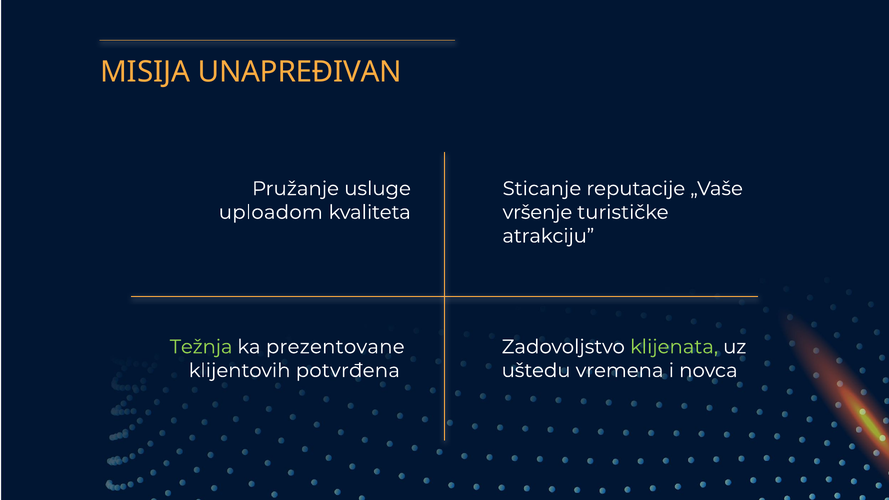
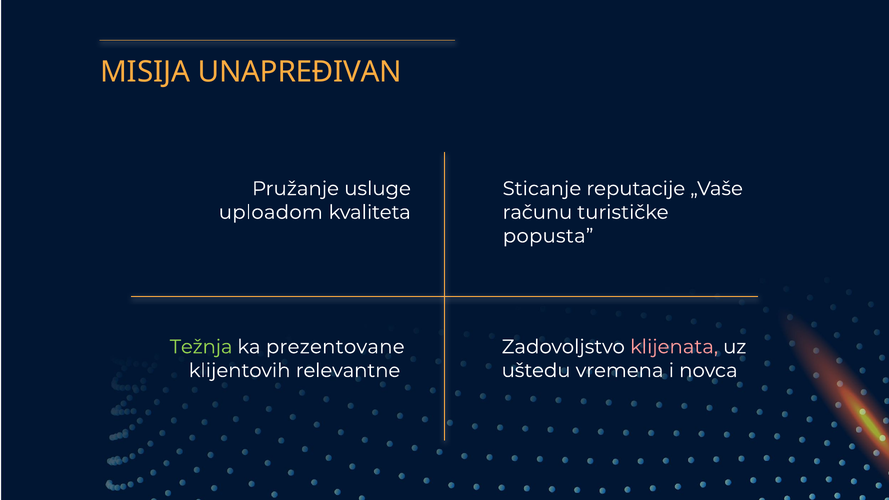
vršenje: vršenje -> računu
atrakciju: atrakciju -> popusta
klijenata colour: light green -> pink
potvrđena: potvrđena -> relevantne
